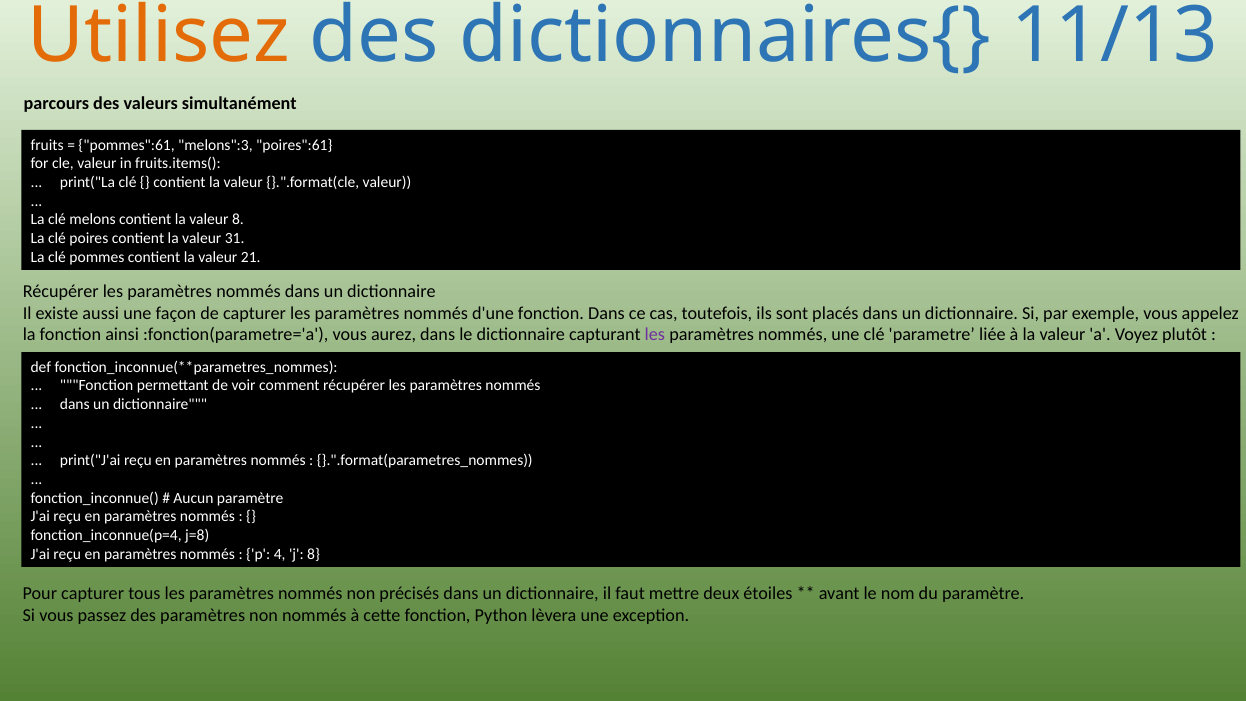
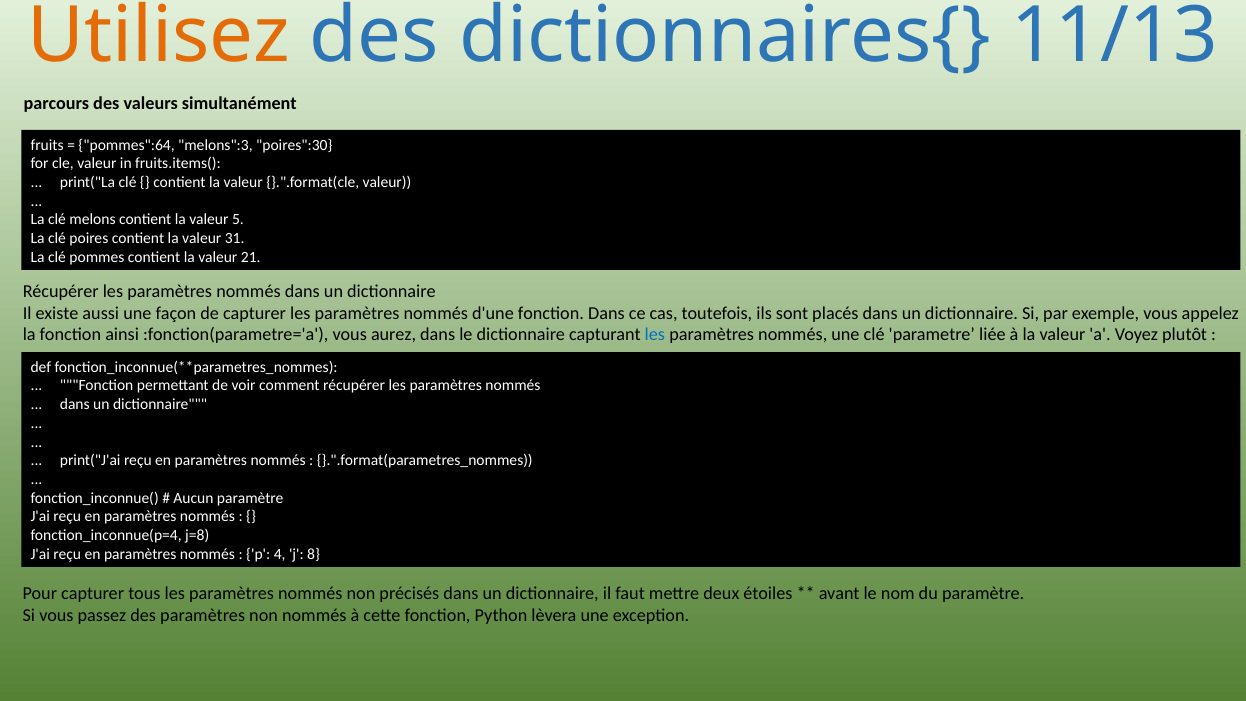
pommes":61: pommes":61 -> pommes":64
poires":61: poires":61 -> poires":30
valeur 8: 8 -> 5
les at (655, 335) colour: purple -> blue
